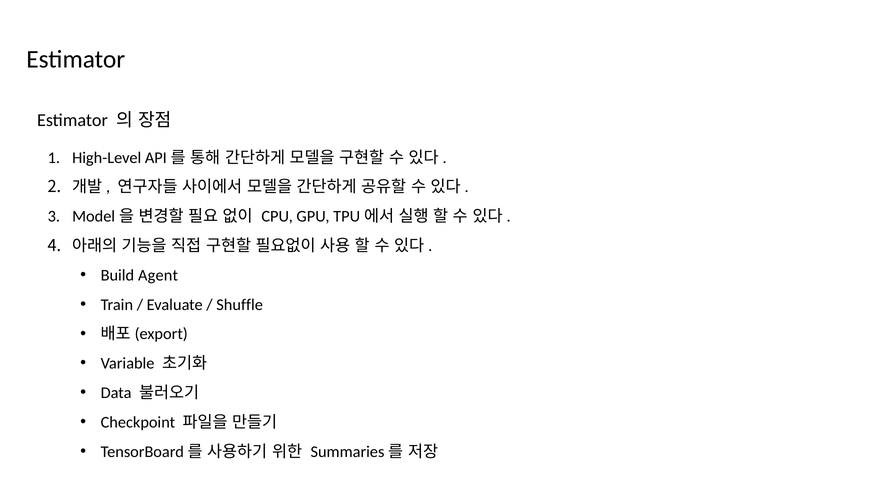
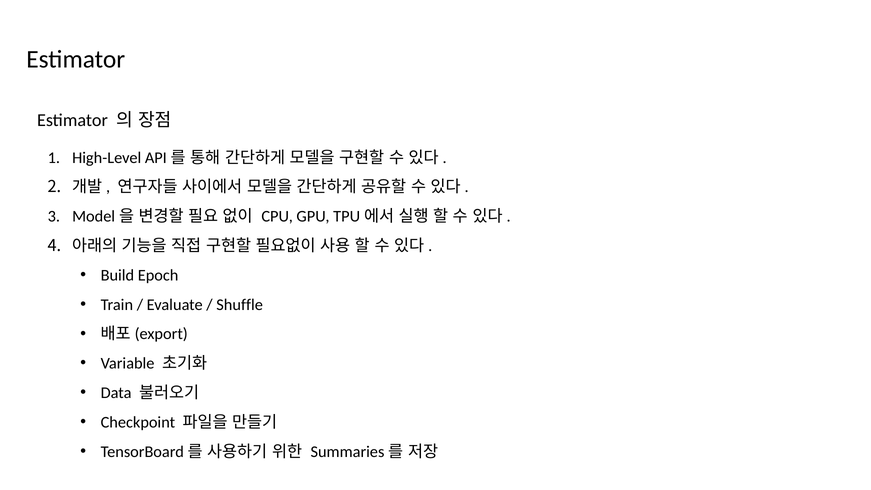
Agent: Agent -> Epoch
